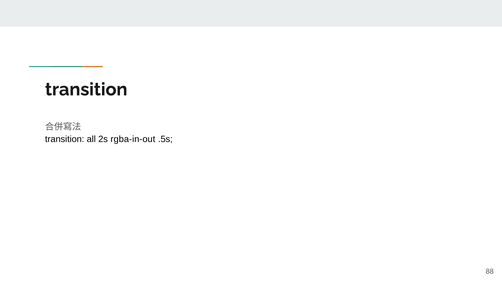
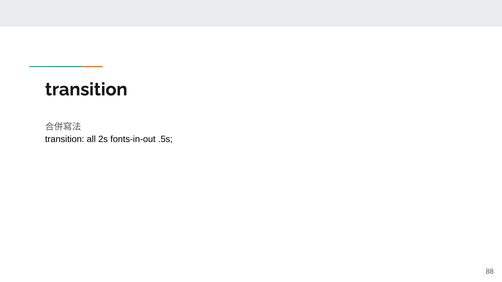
rgba-in-out: rgba-in-out -> fonts-in-out
